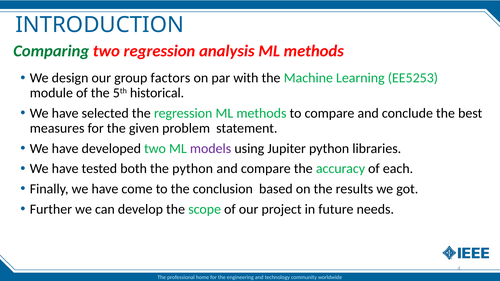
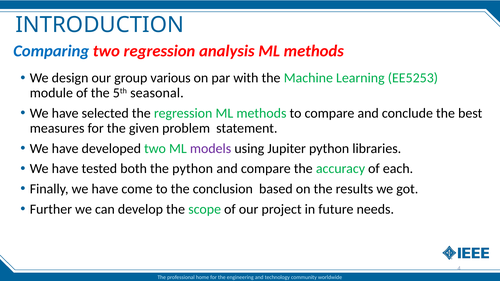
Comparing colour: green -> blue
factors: factors -> various
historical: historical -> seasonal
